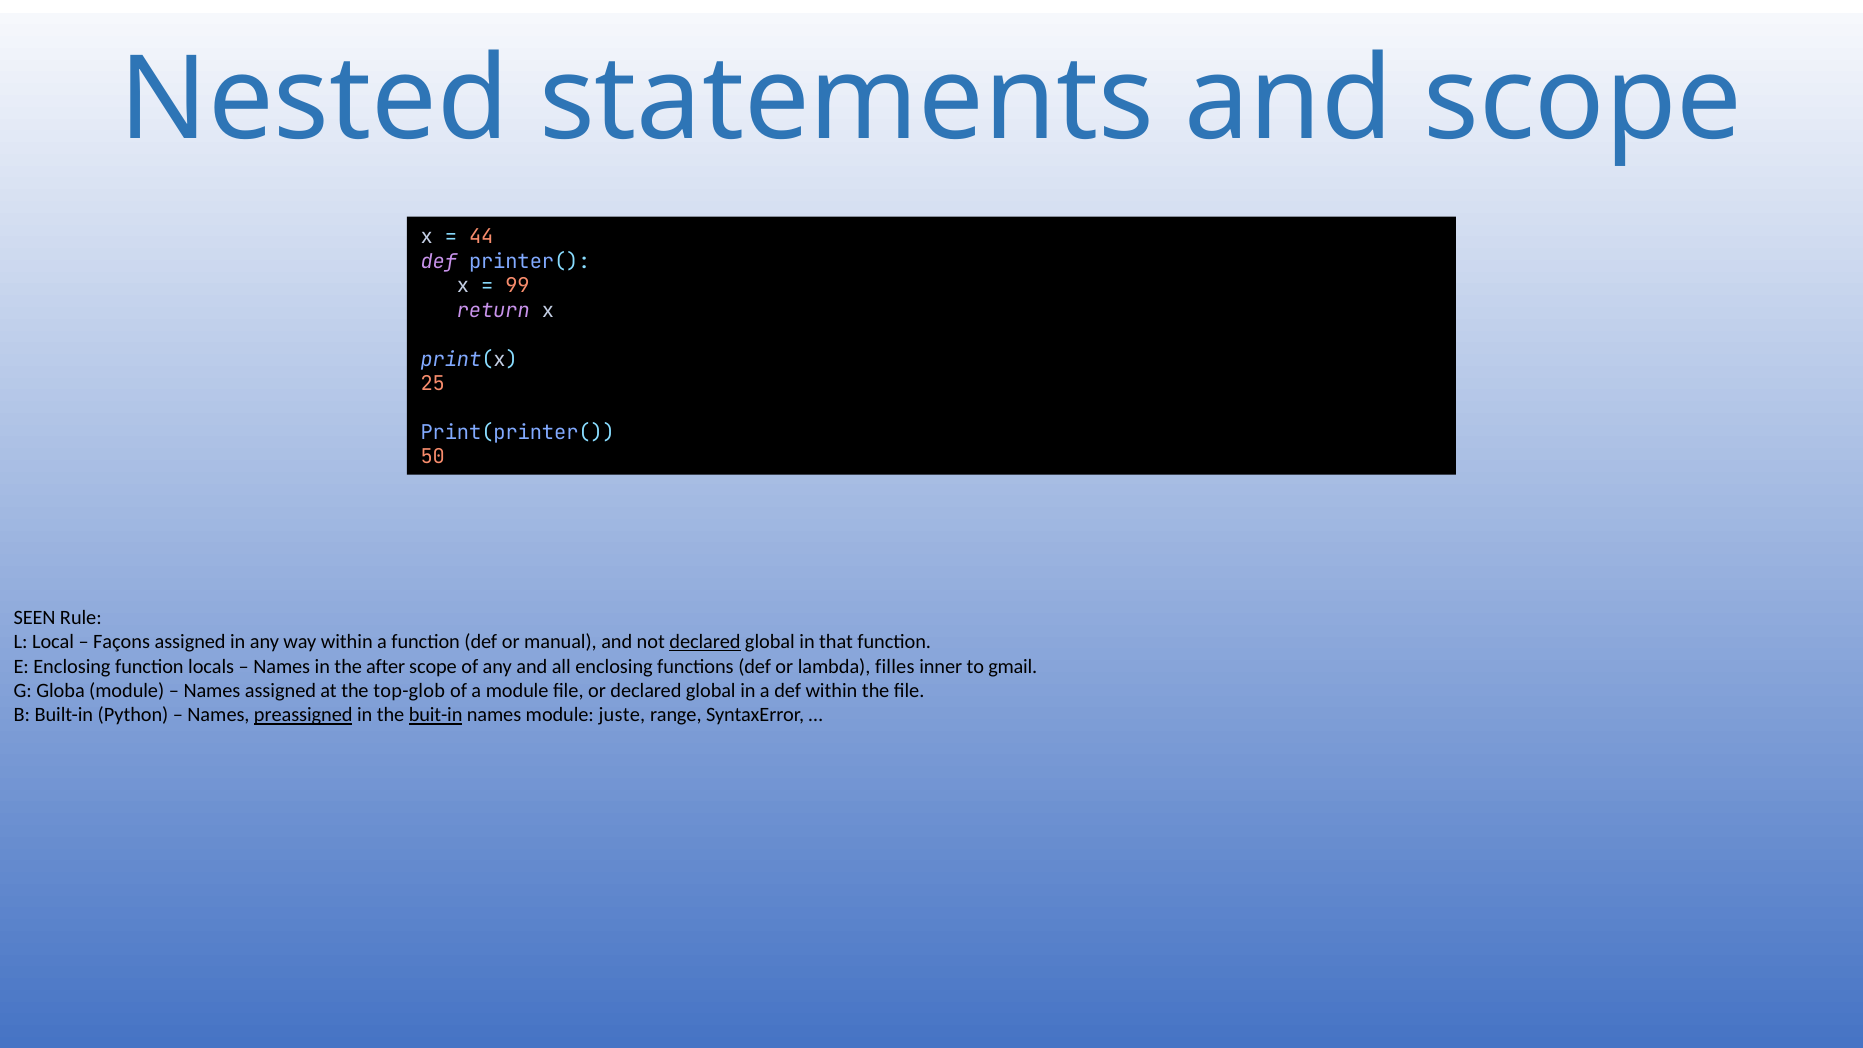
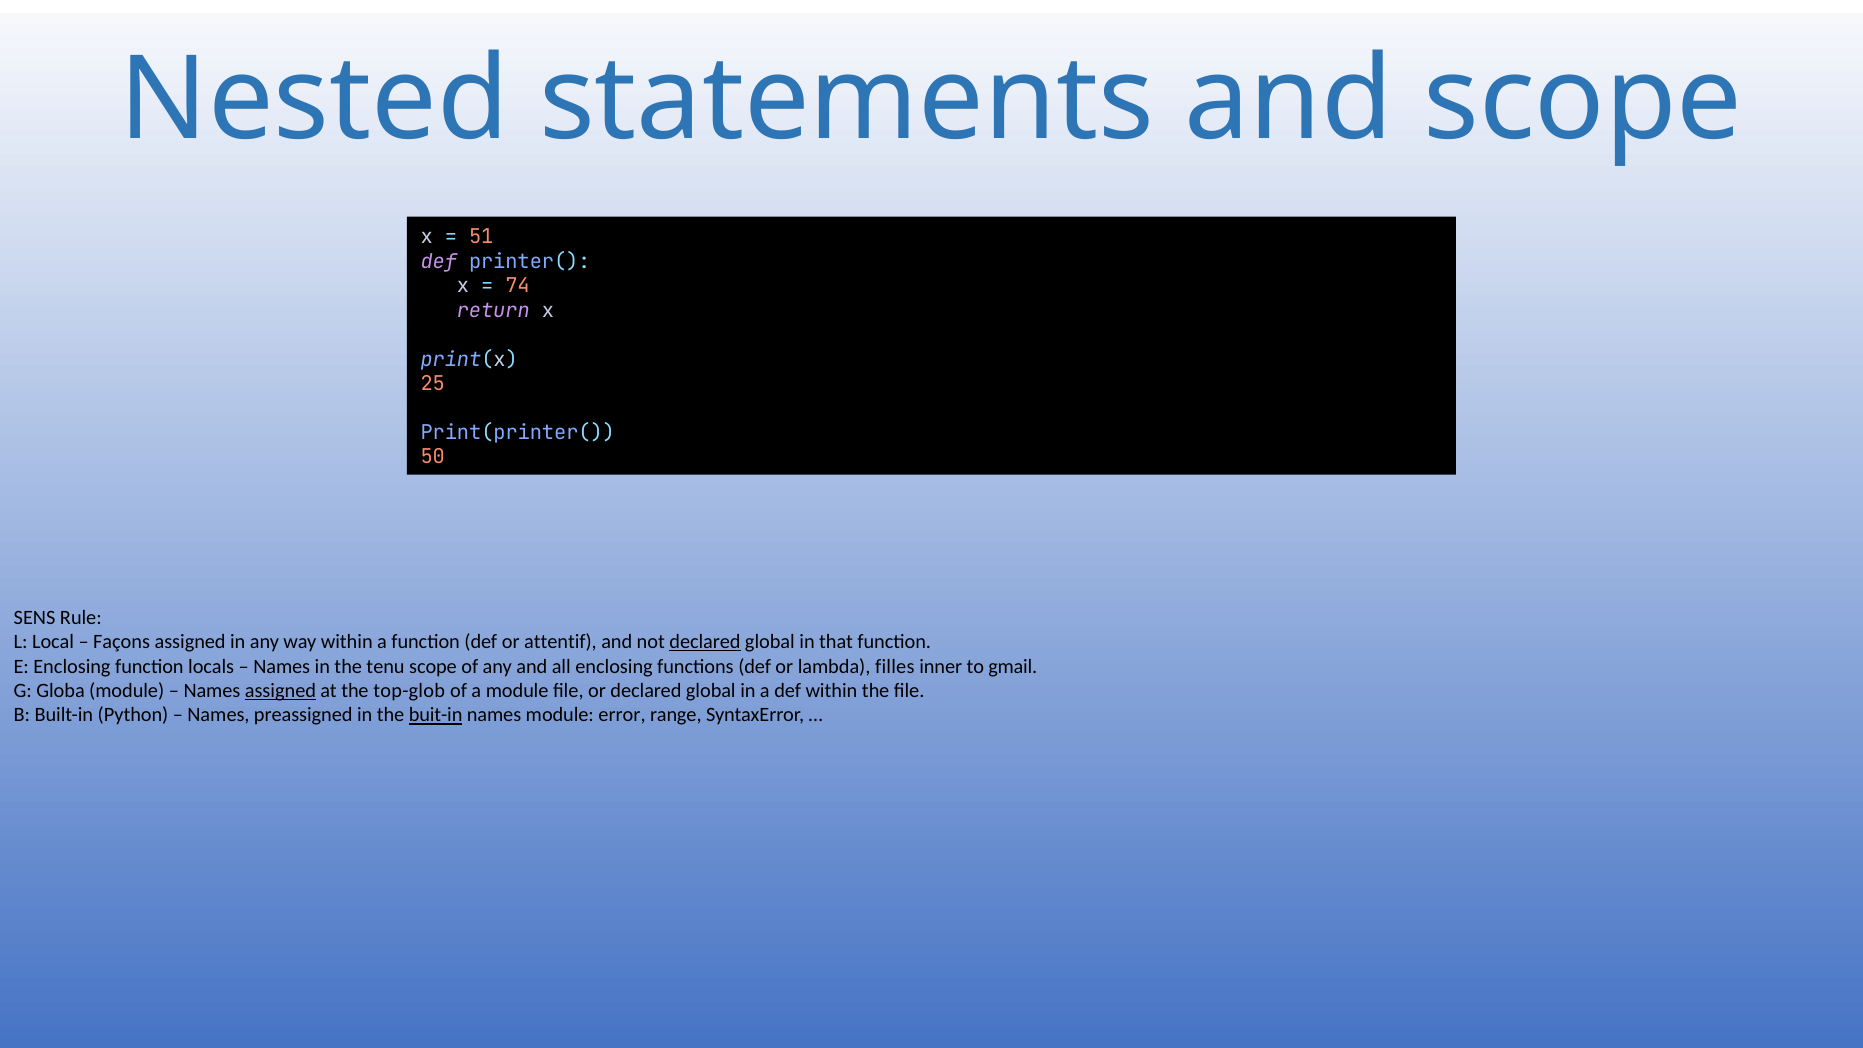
44: 44 -> 51
99: 99 -> 74
SEEN: SEEN -> SENS
manual: manual -> attentif
after: after -> tenu
assigned at (280, 691) underline: none -> present
preassigned underline: present -> none
juste: juste -> error
